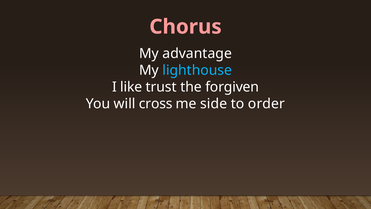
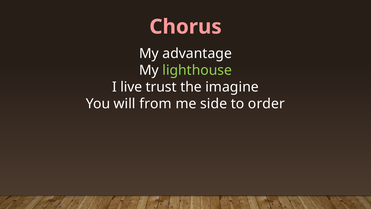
lighthouse colour: light blue -> light green
like: like -> live
forgiven: forgiven -> imagine
cross: cross -> from
